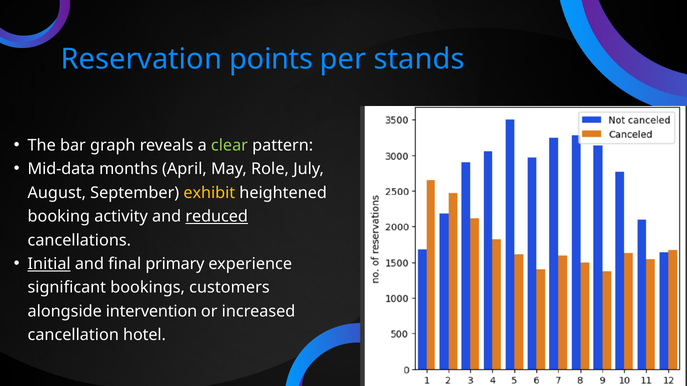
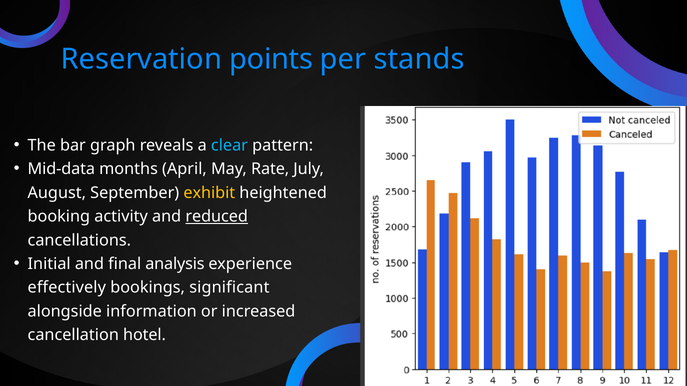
clear colour: light green -> light blue
Role: Role -> Rate
Initial underline: present -> none
primary: primary -> analysis
significant: significant -> effectively
customers: customers -> significant
intervention: intervention -> information
